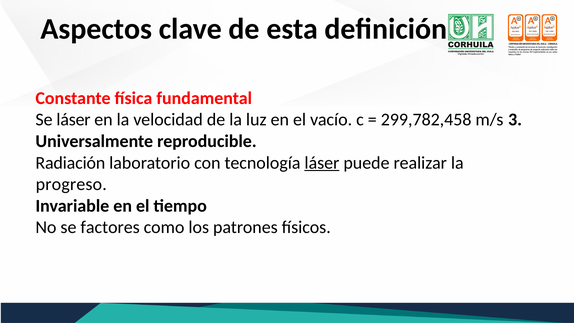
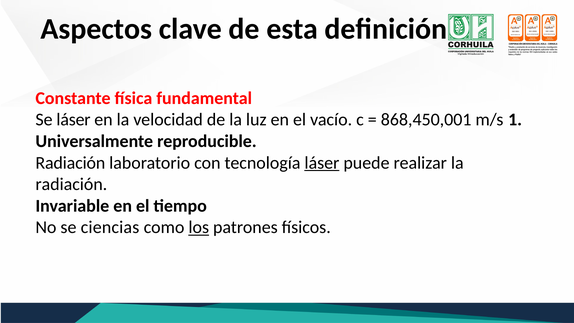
299,782,458: 299,782,458 -> 868,450,001
3: 3 -> 1
progreso at (71, 184): progreso -> radiación
factores: factores -> ciencias
los underline: none -> present
